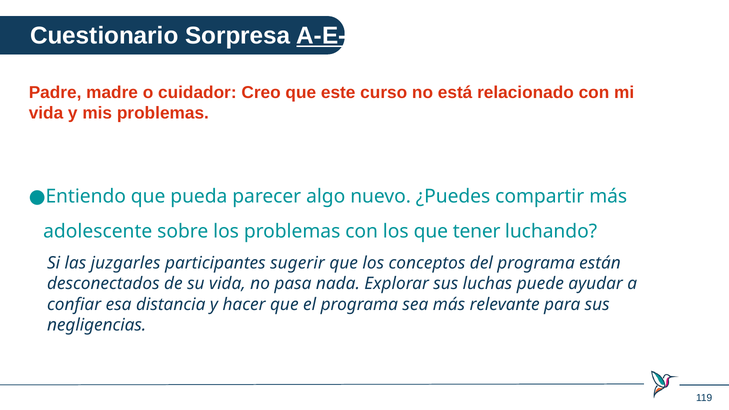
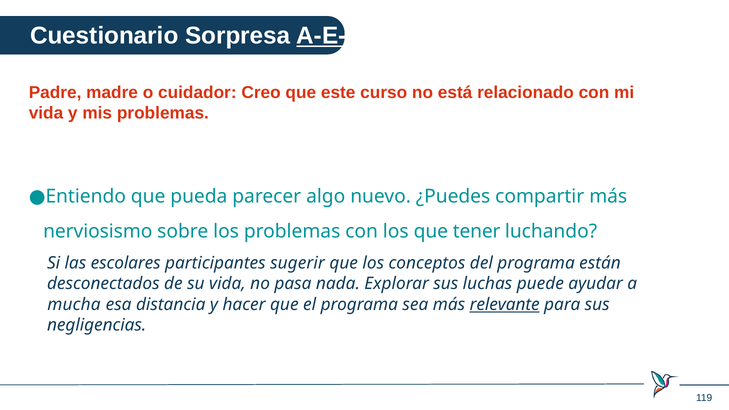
adolescente: adolescente -> nerviosismo
juzgarles: juzgarles -> escolares
confiar: confiar -> mucha
relevante underline: none -> present
